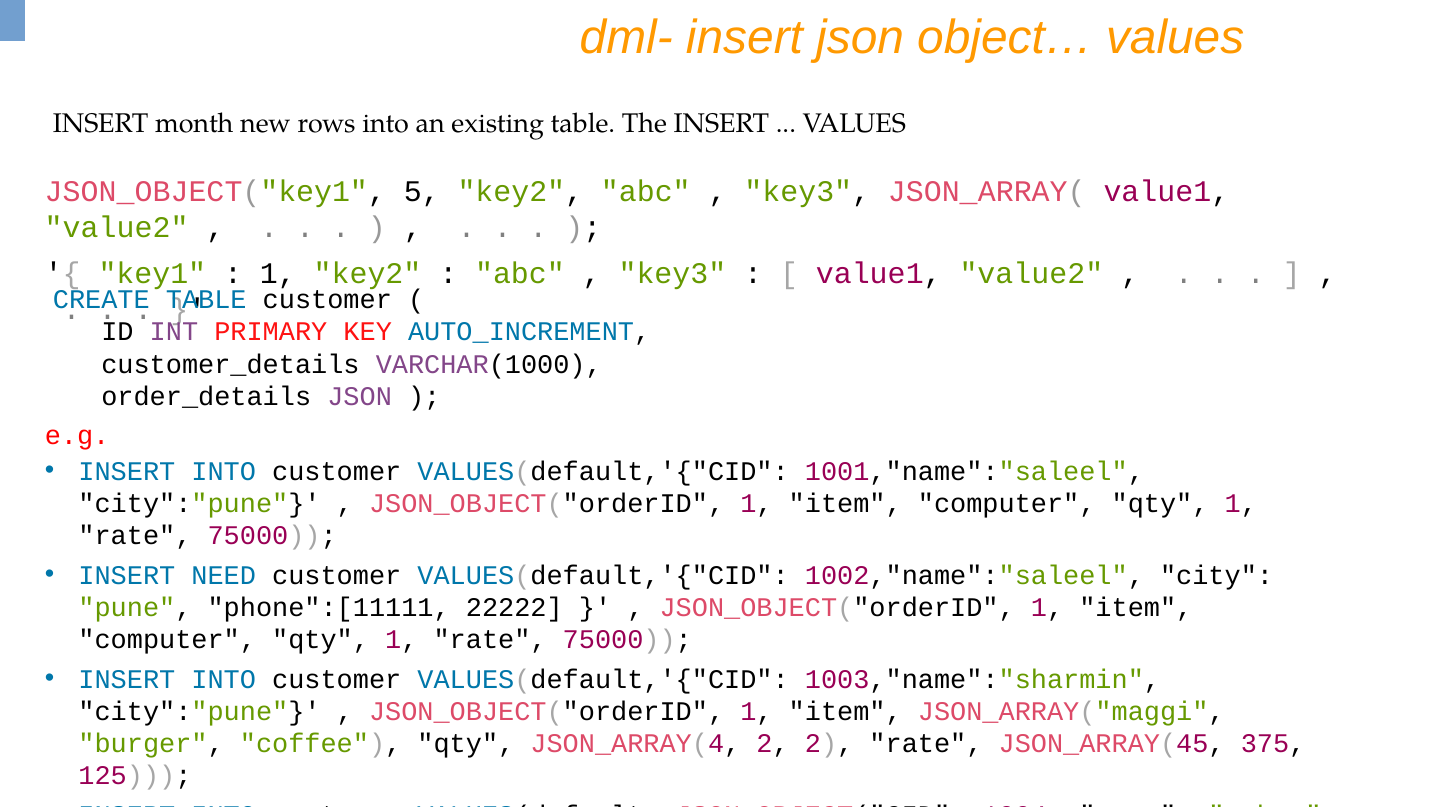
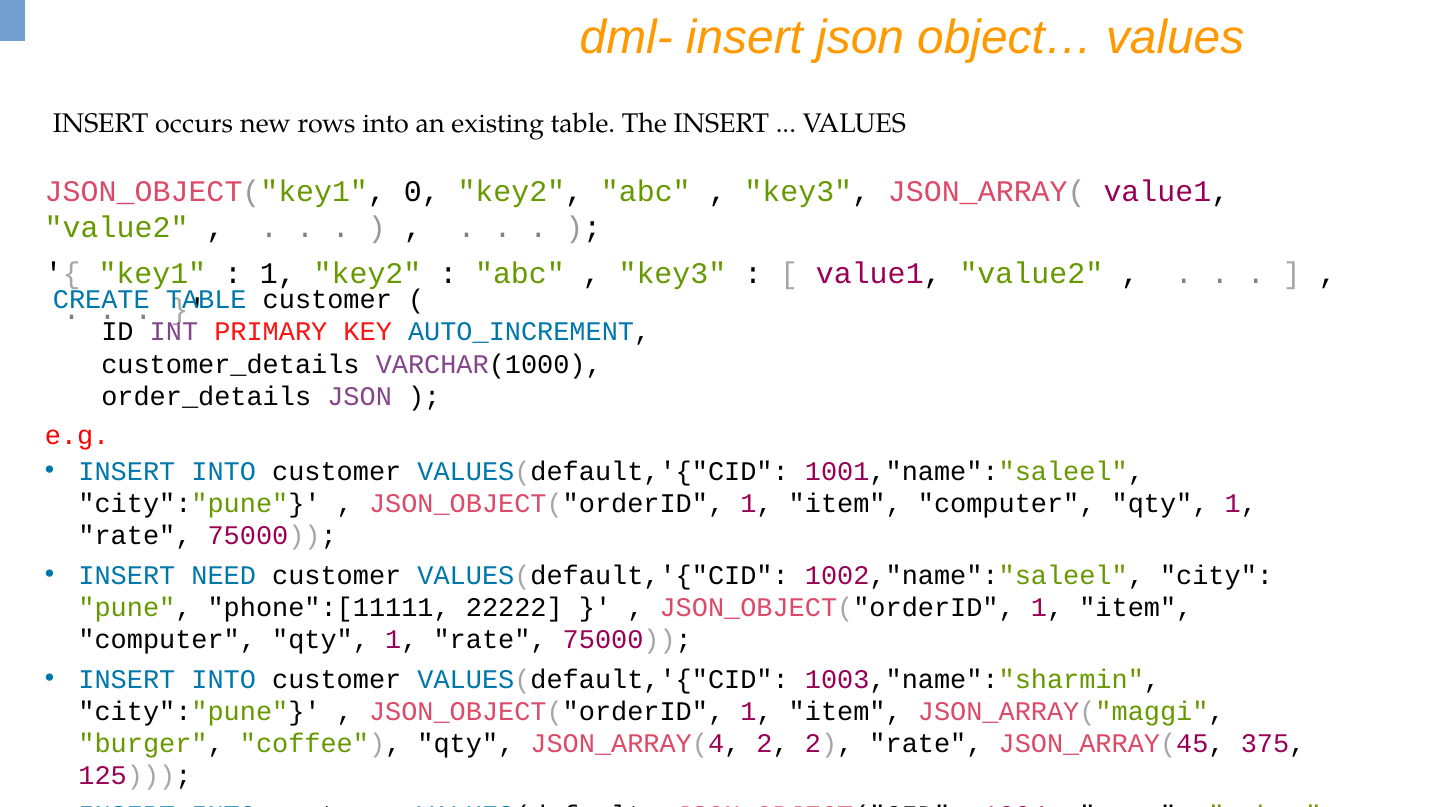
month: month -> occurs
5: 5 -> 0
